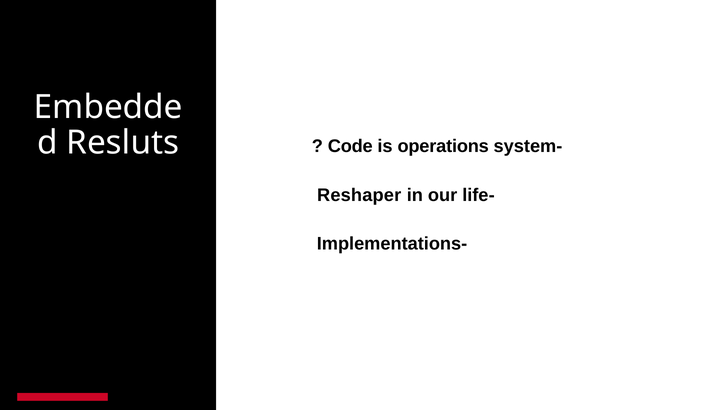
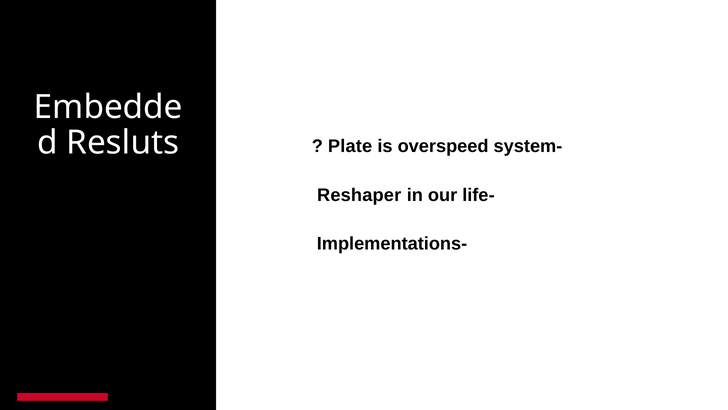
Code: Code -> Plate
operations: operations -> overspeed
